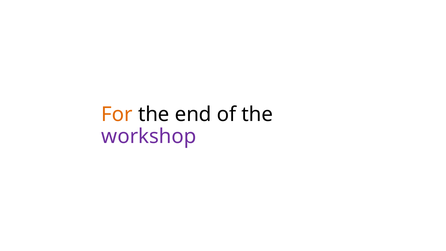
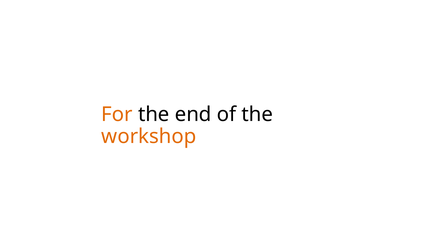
workshop colour: purple -> orange
